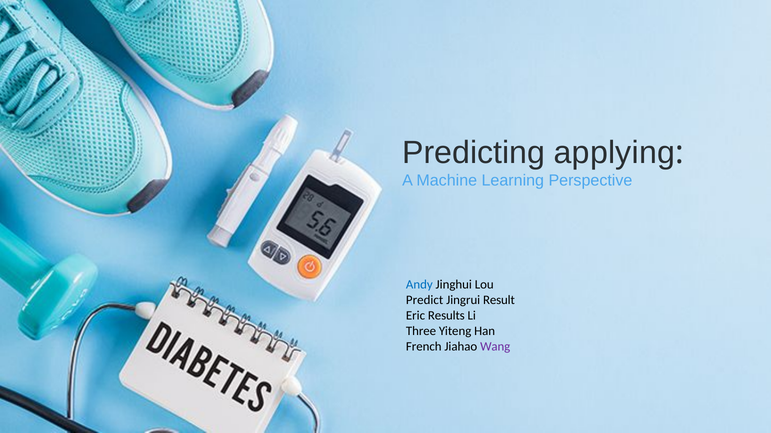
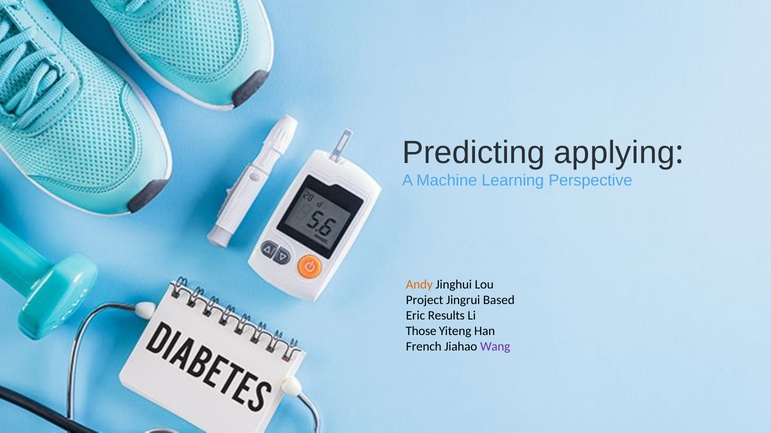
Andy colour: blue -> orange
Predict: Predict -> Project
Result: Result -> Based
Three: Three -> Those
